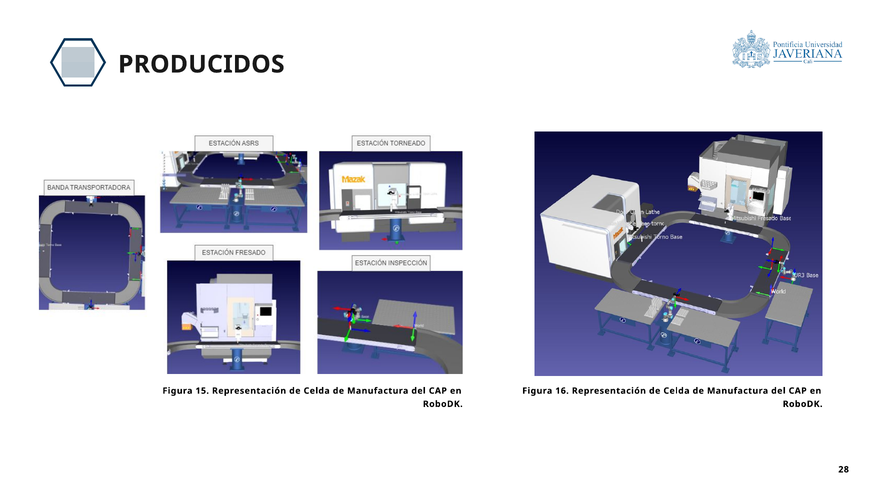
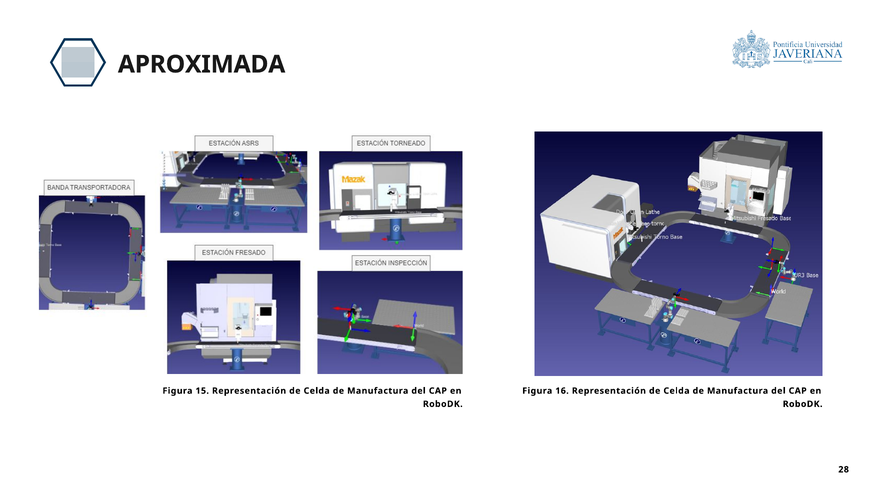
PRODUCIDOS: PRODUCIDOS -> APROXIMADA
